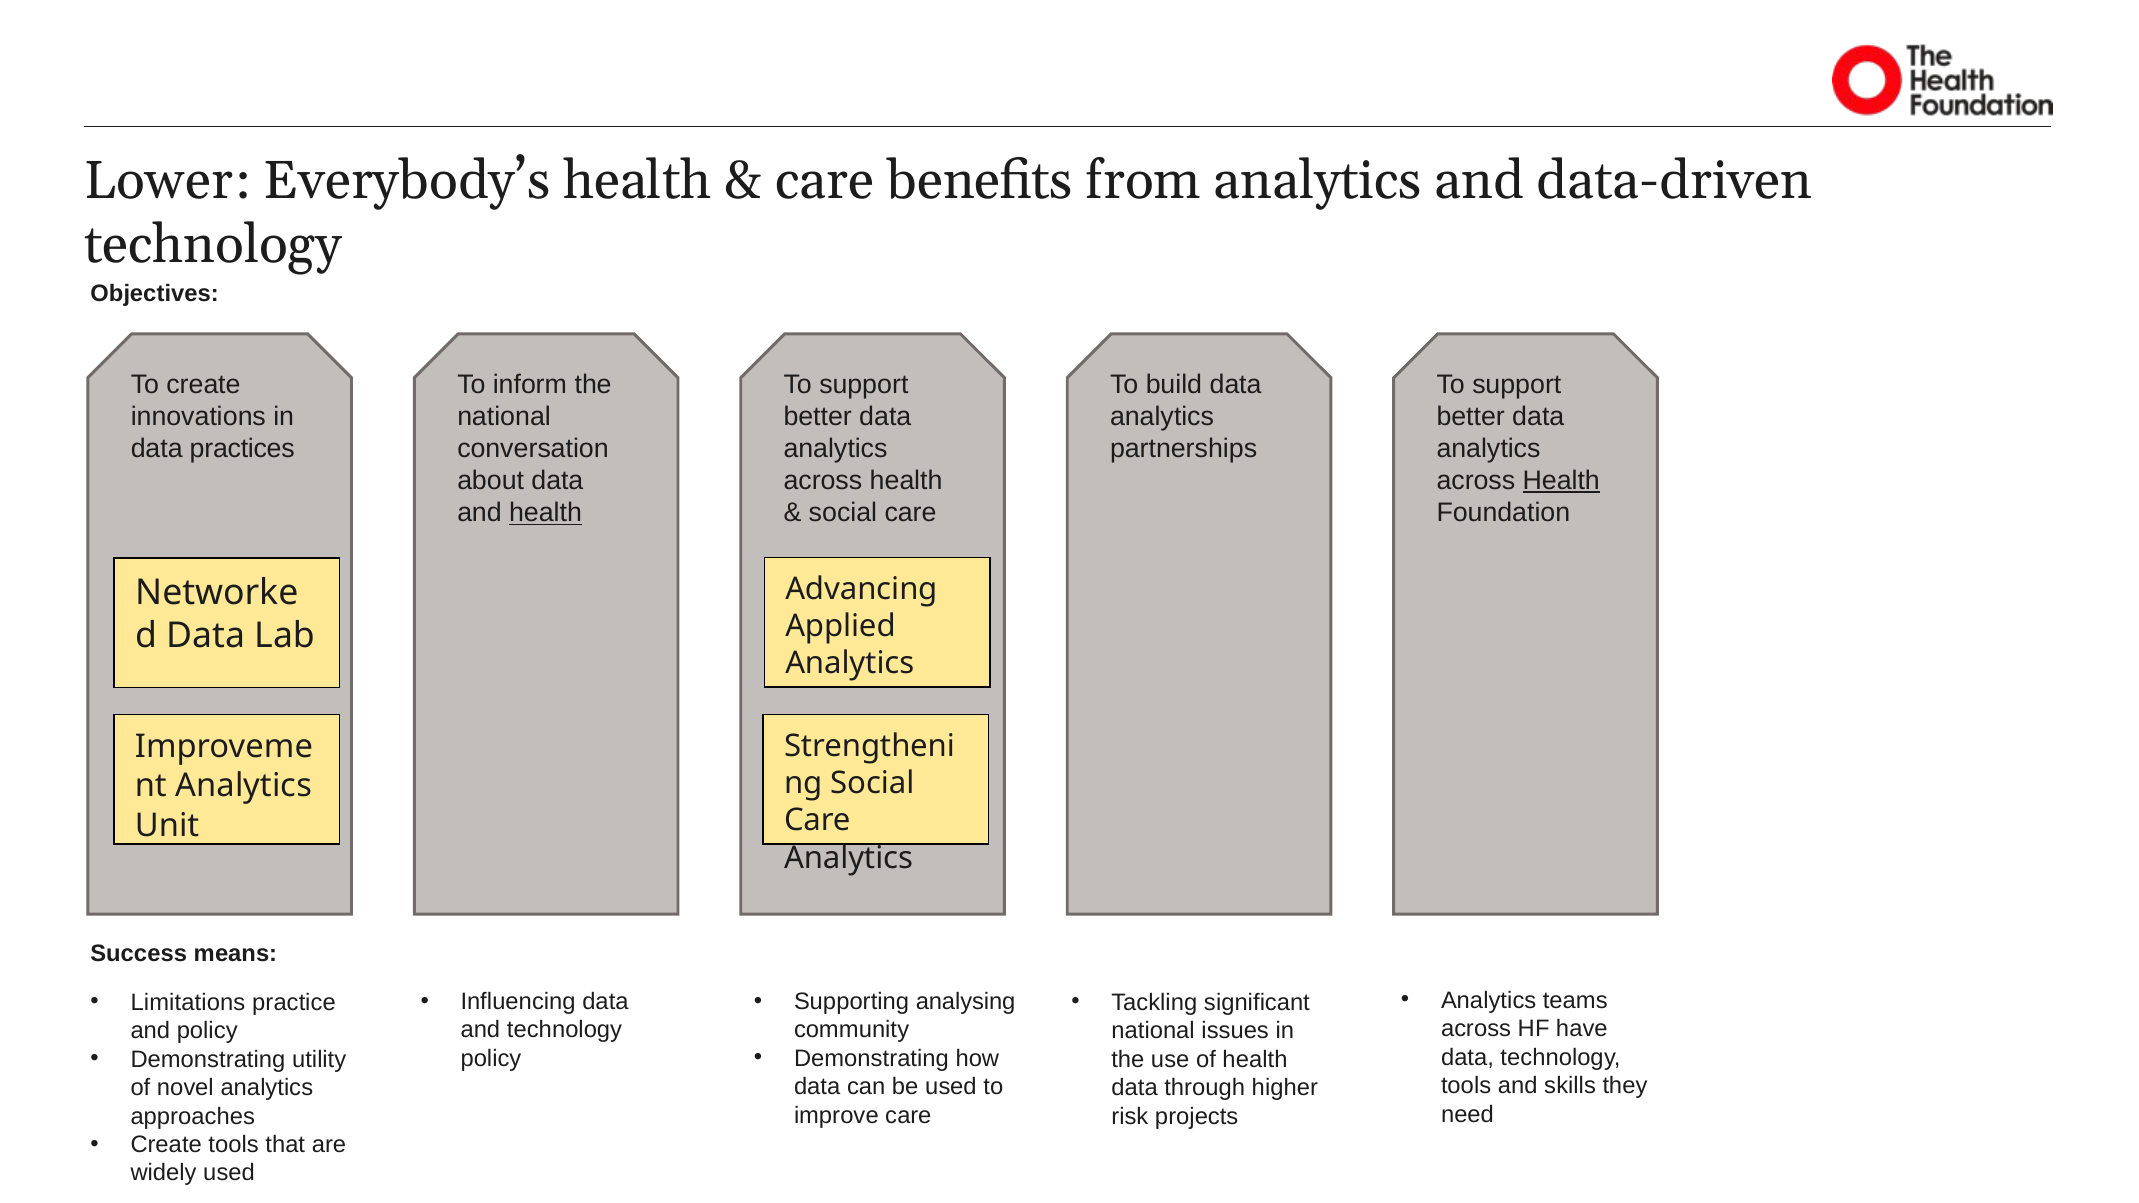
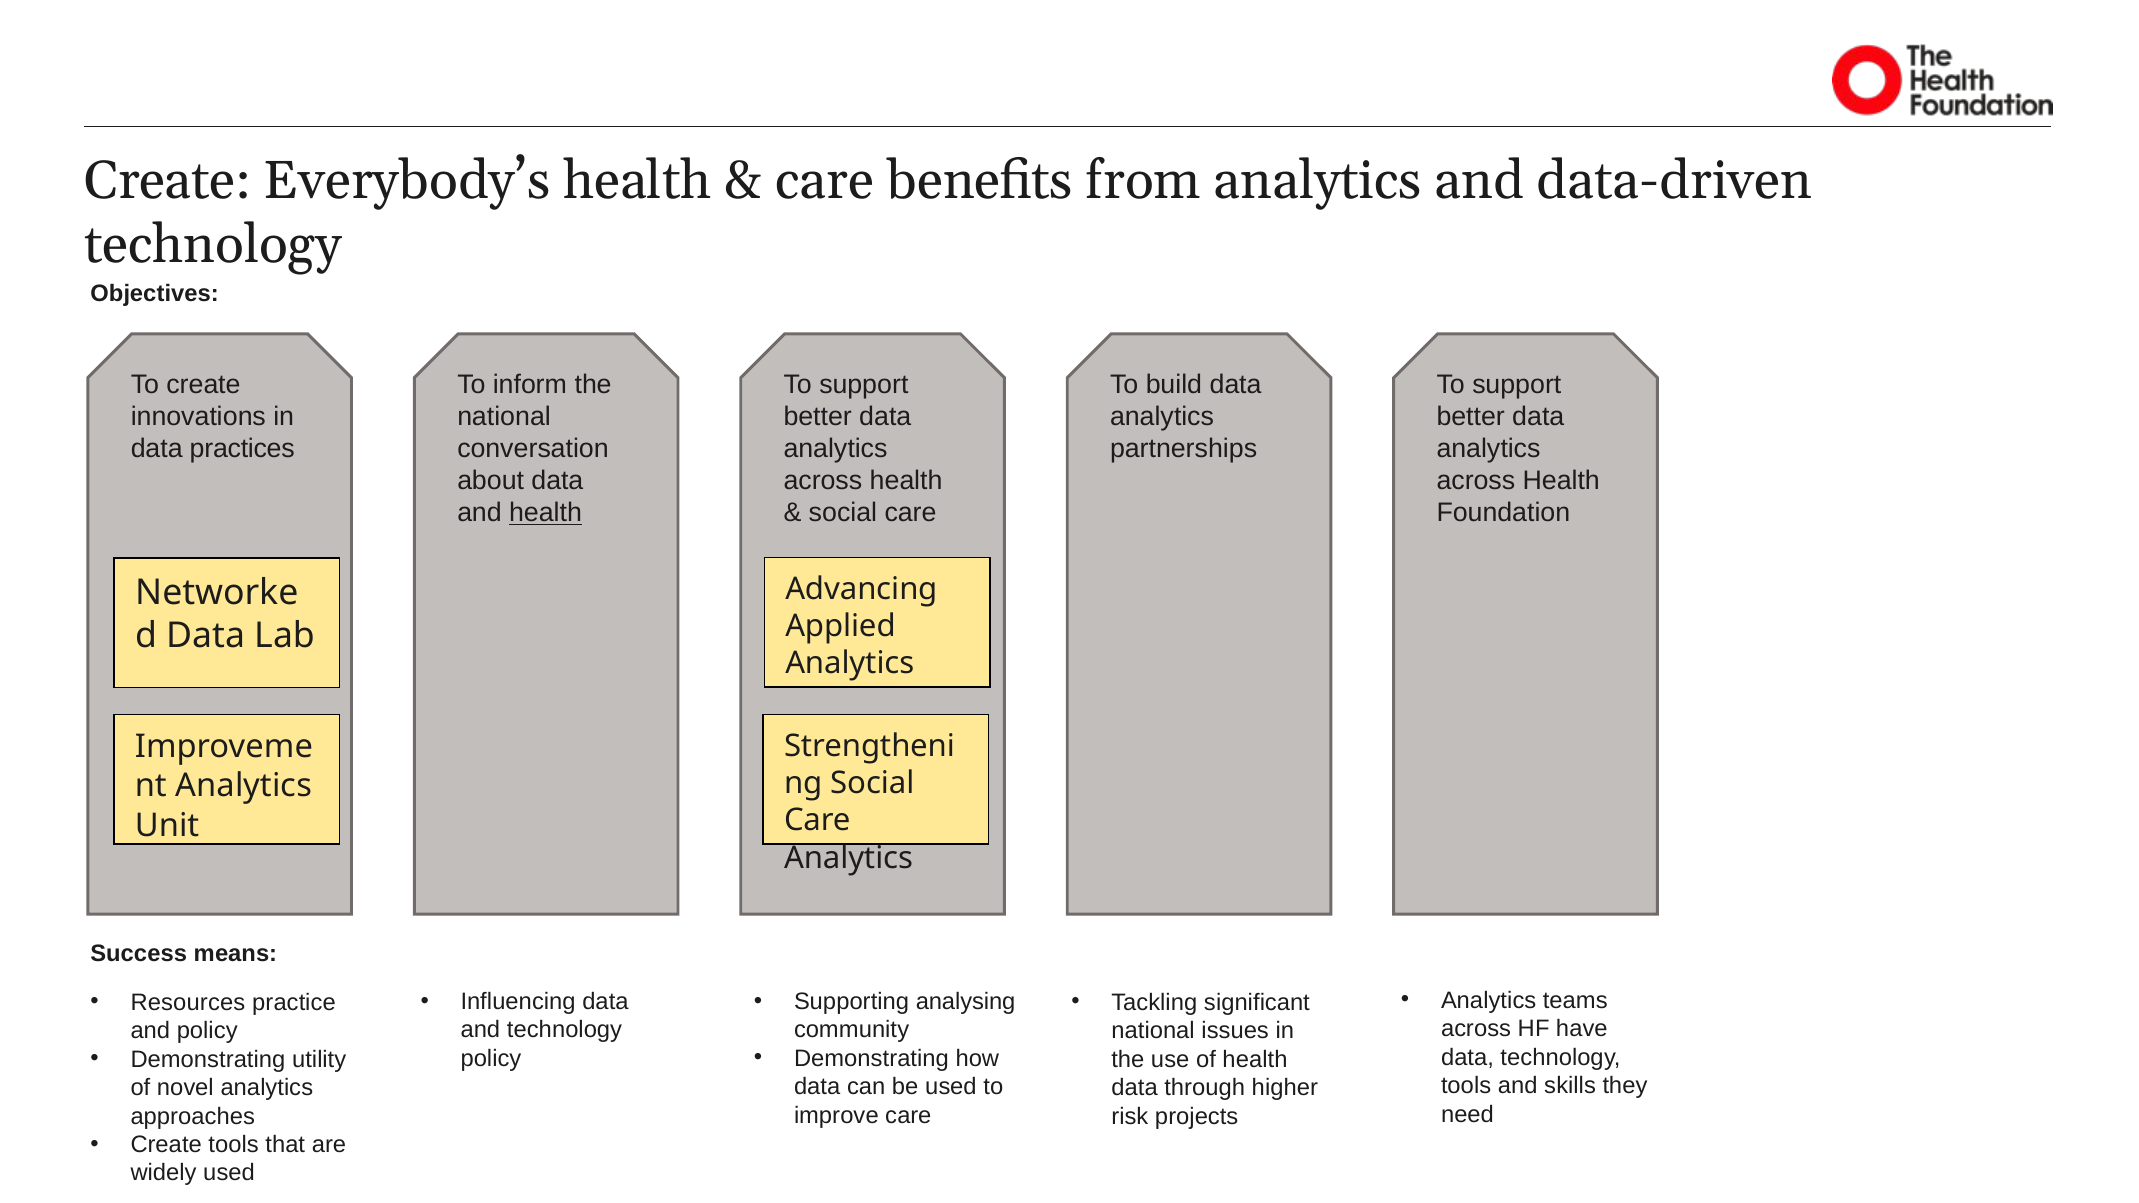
Lower at (167, 181): Lower -> Create
Health at (1561, 481) underline: present -> none
Limitations: Limitations -> Resources
